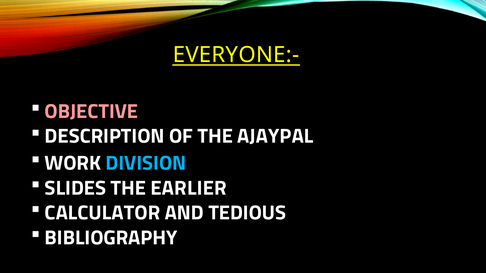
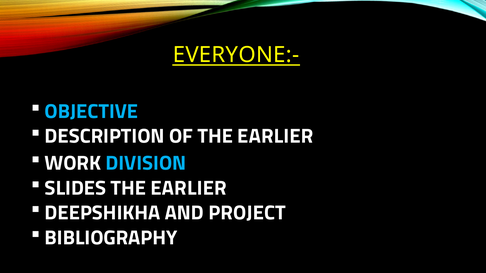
OBJECTIVE colour: pink -> light blue
OF THE AJAYPAL: AJAYPAL -> EARLIER
CALCULATOR: CALCULATOR -> DEEPSHIKHA
TEDIOUS: TEDIOUS -> PROJECT
